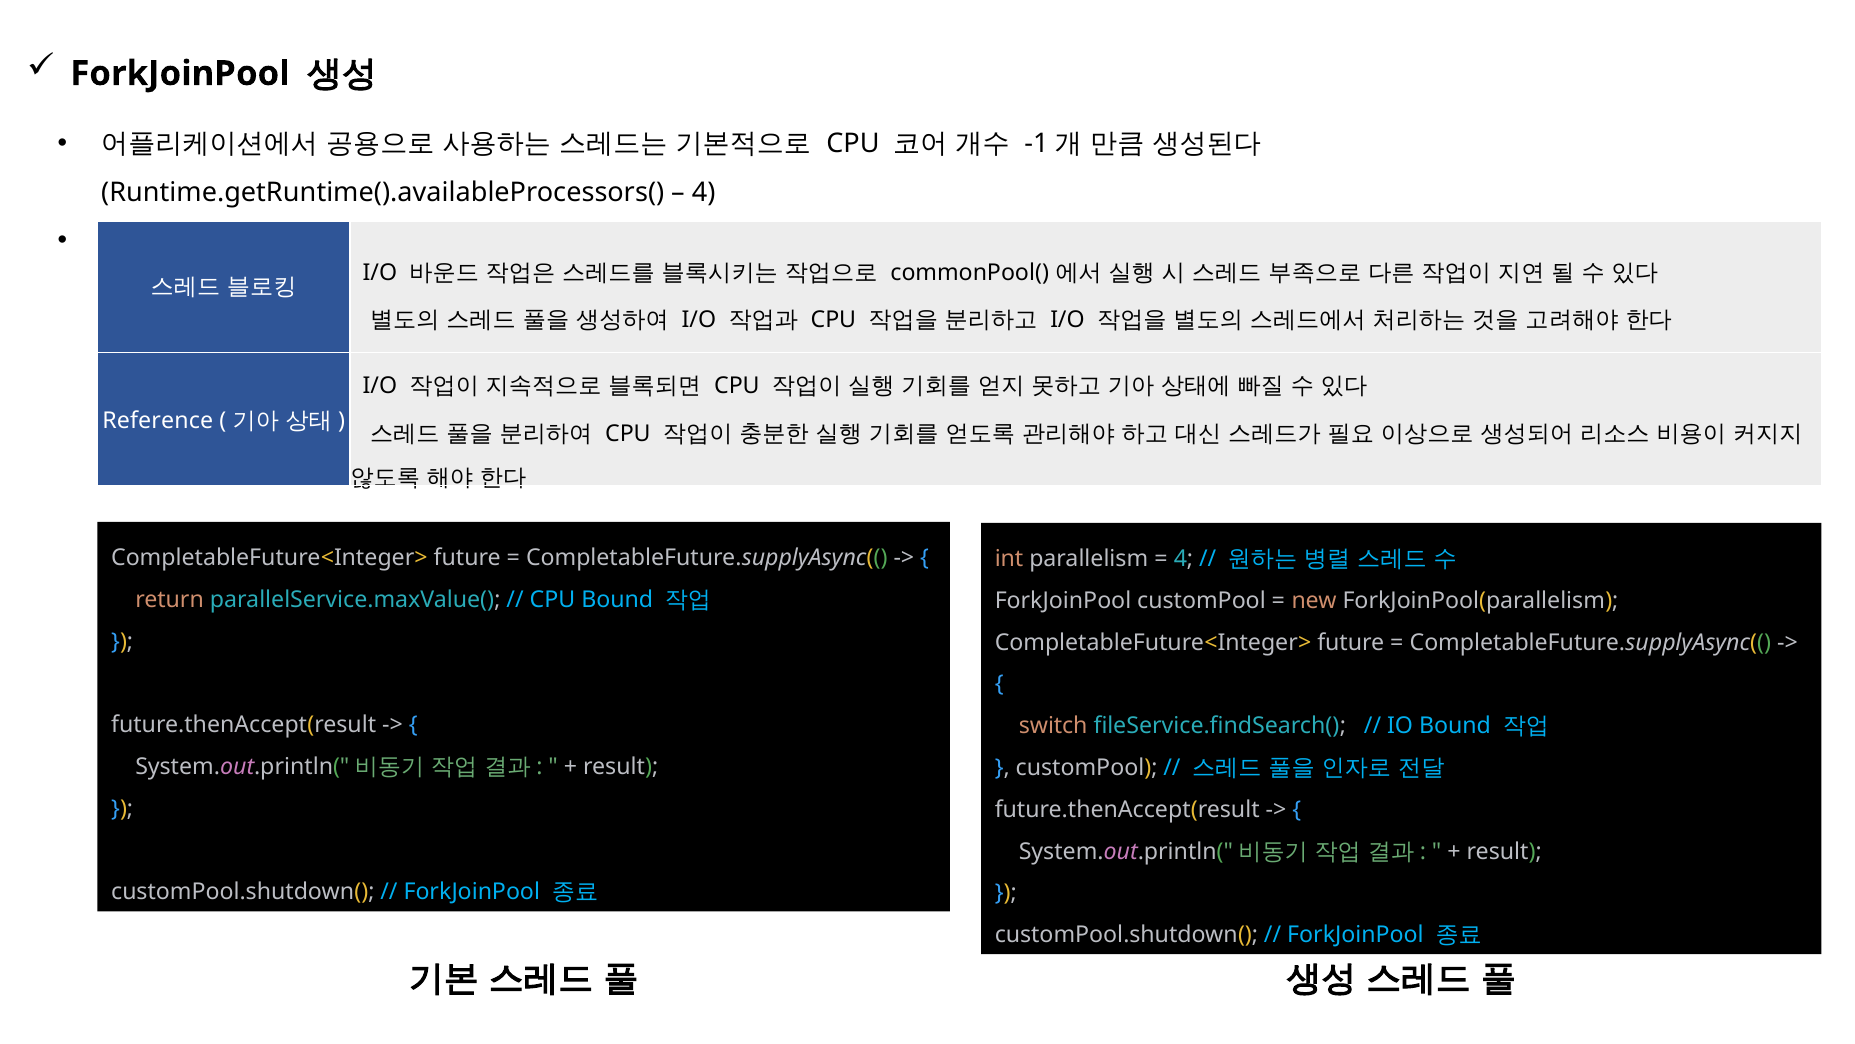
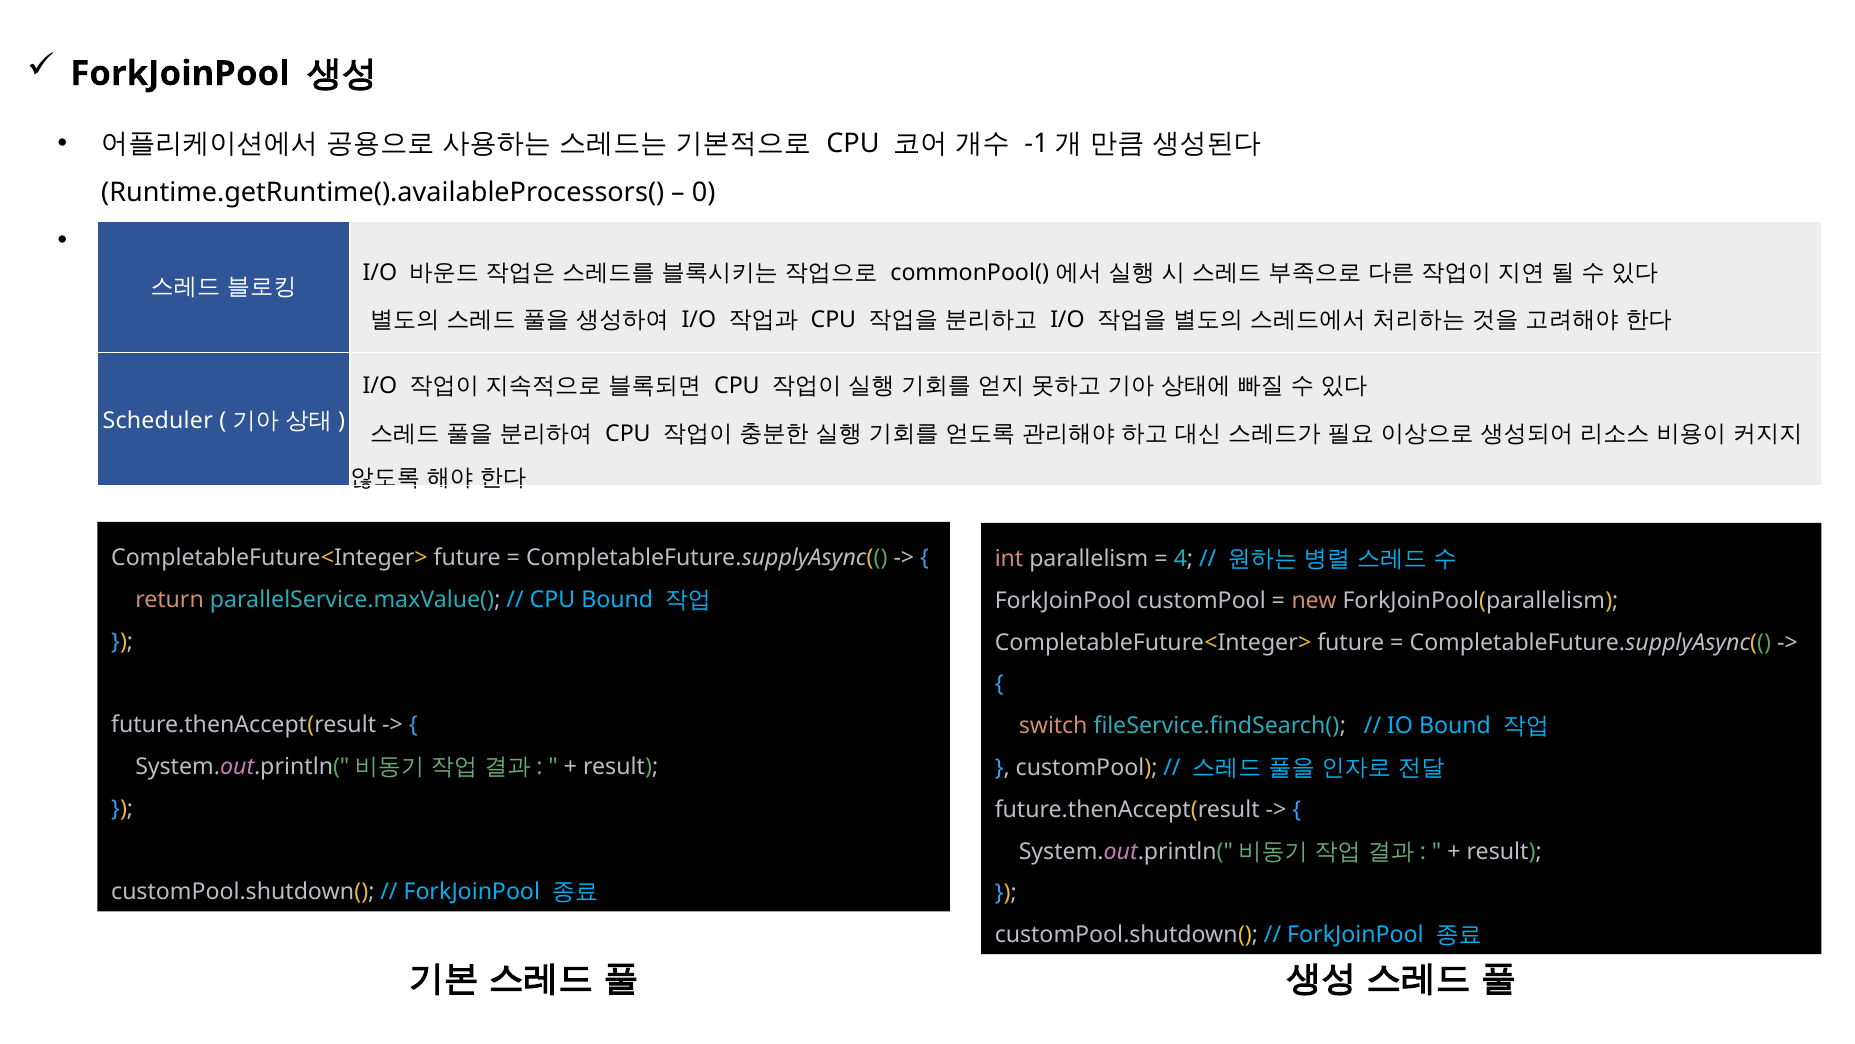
4 at (704, 192): 4 -> 0
Reference: Reference -> Scheduler
